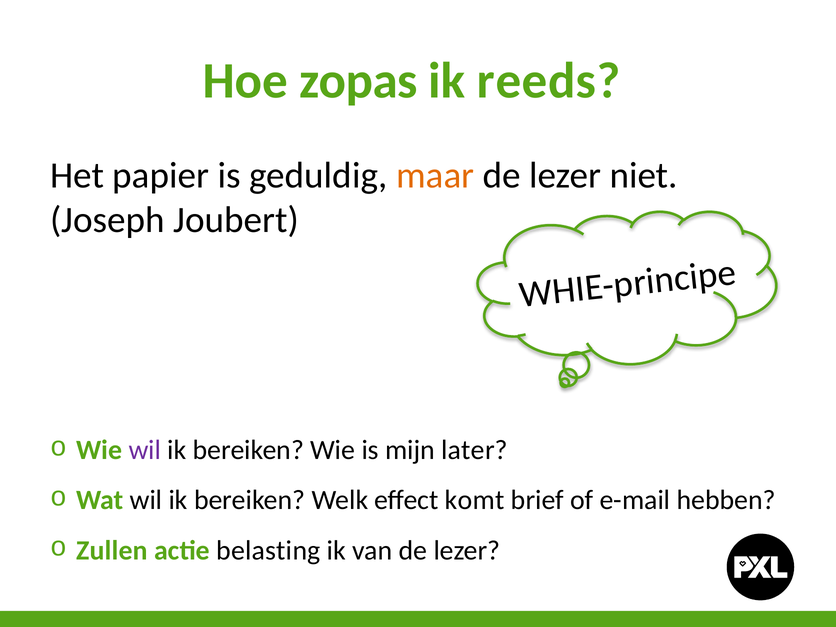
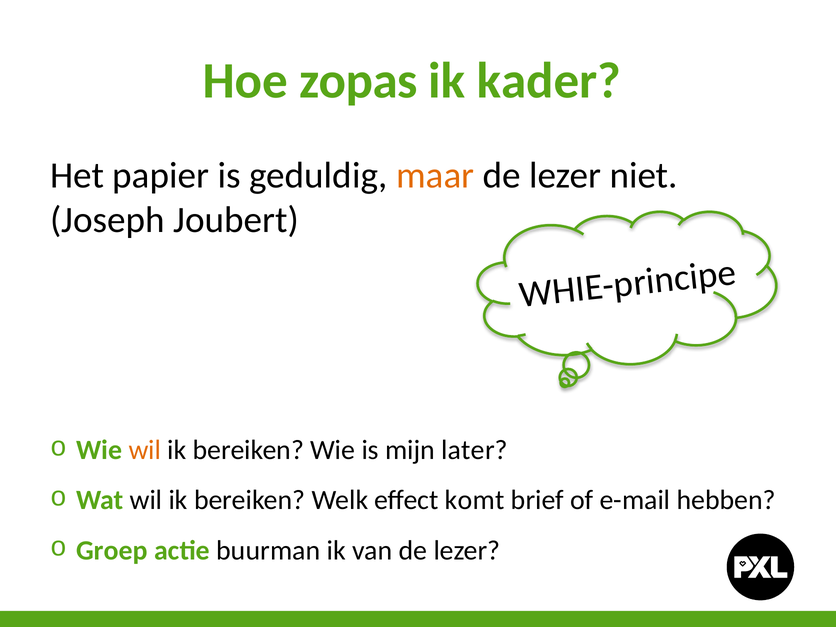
reeds: reeds -> kader
wil at (145, 450) colour: purple -> orange
Zullen: Zullen -> Groep
belasting: belasting -> buurman
